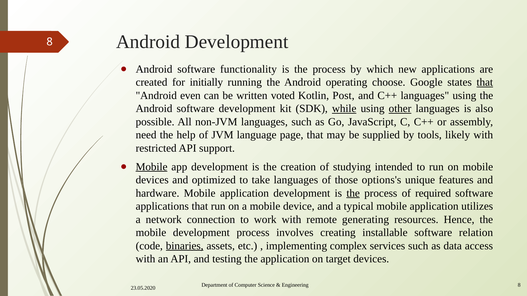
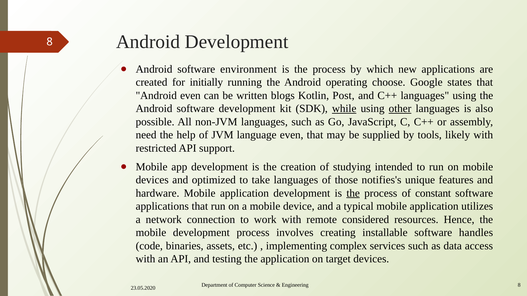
functionality: functionality -> environment
that at (485, 82) underline: present -> none
voted: voted -> blogs
language page: page -> even
Mobile at (152, 167) underline: present -> none
options's: options's -> notifies's
required: required -> constant
generating: generating -> considered
relation: relation -> handles
binaries underline: present -> none
